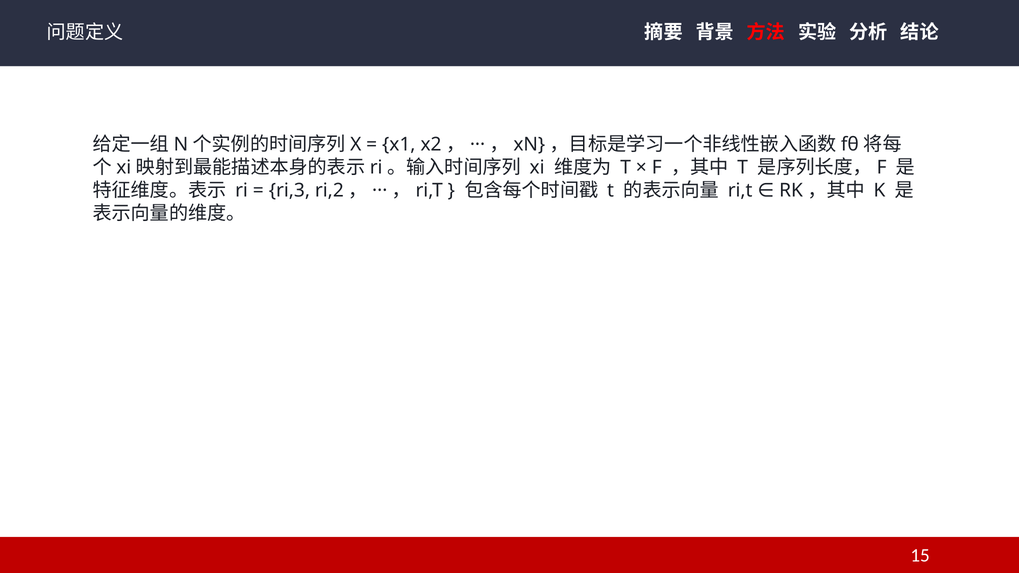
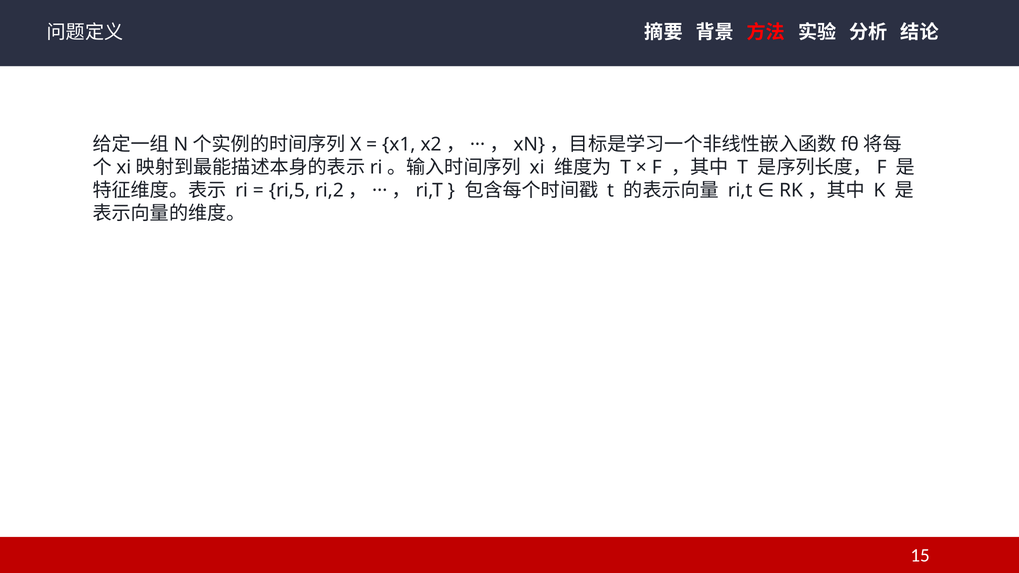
ri,3: ri,3 -> ri,5
